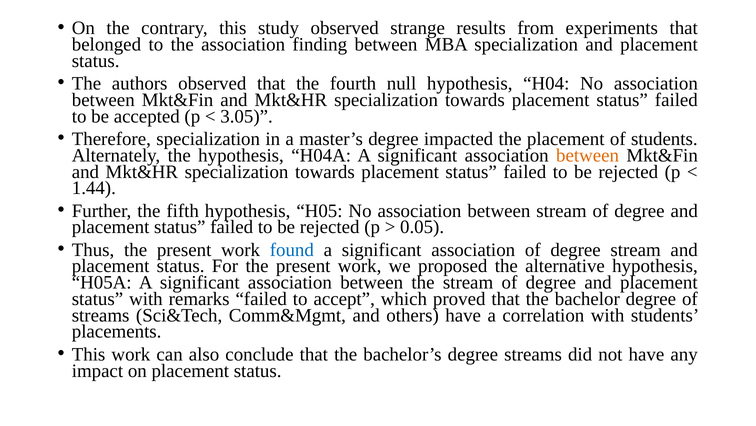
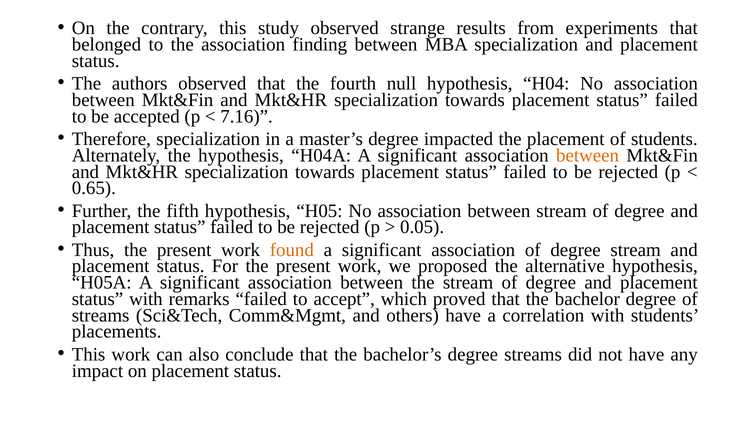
3.05: 3.05 -> 7.16
1.44: 1.44 -> 0.65
found colour: blue -> orange
